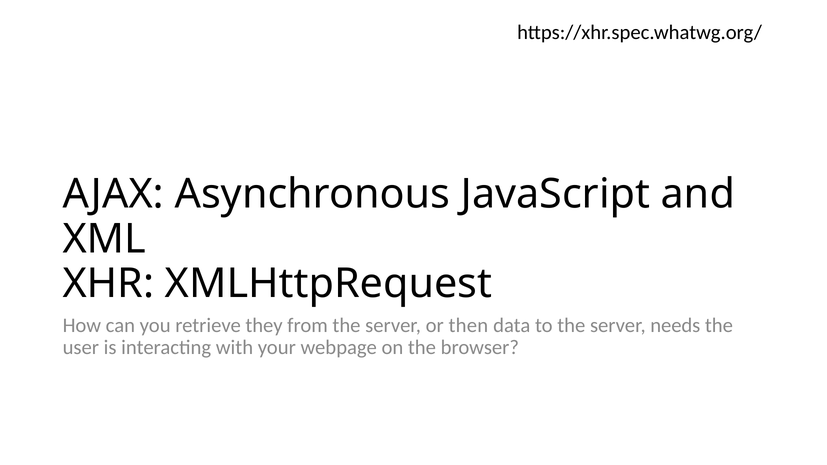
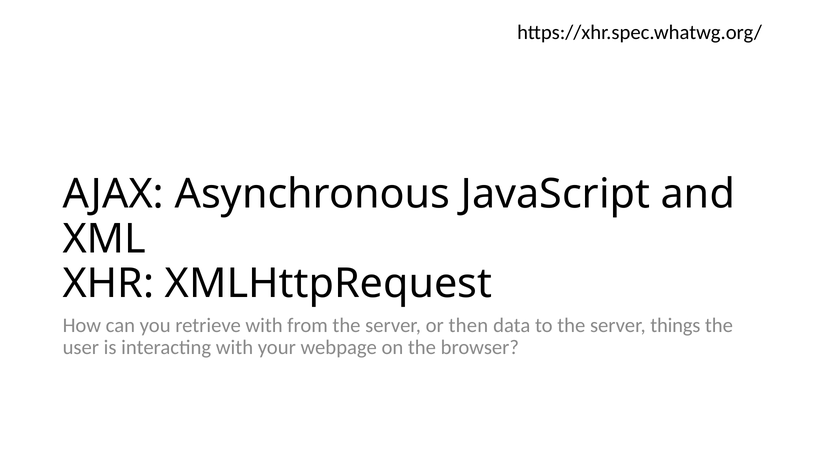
retrieve they: they -> with
needs: needs -> things
